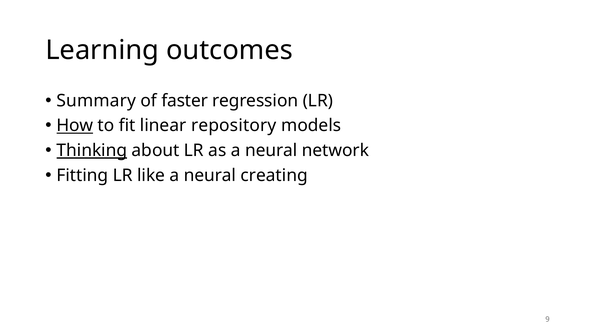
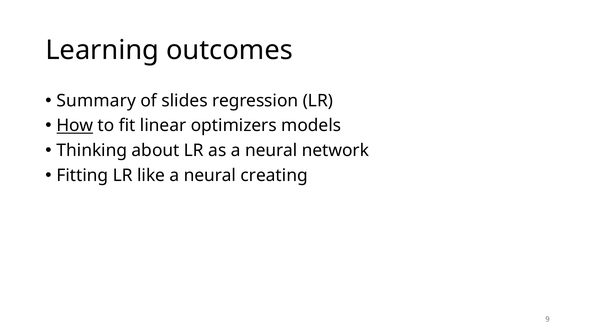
faster: faster -> slides
repository: repository -> optimizers
Thinking underline: present -> none
